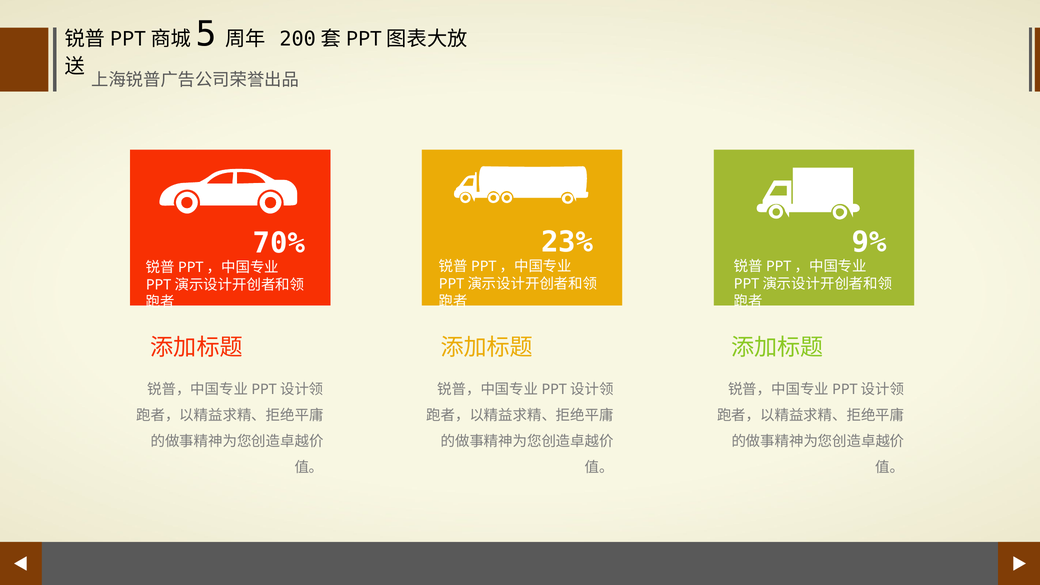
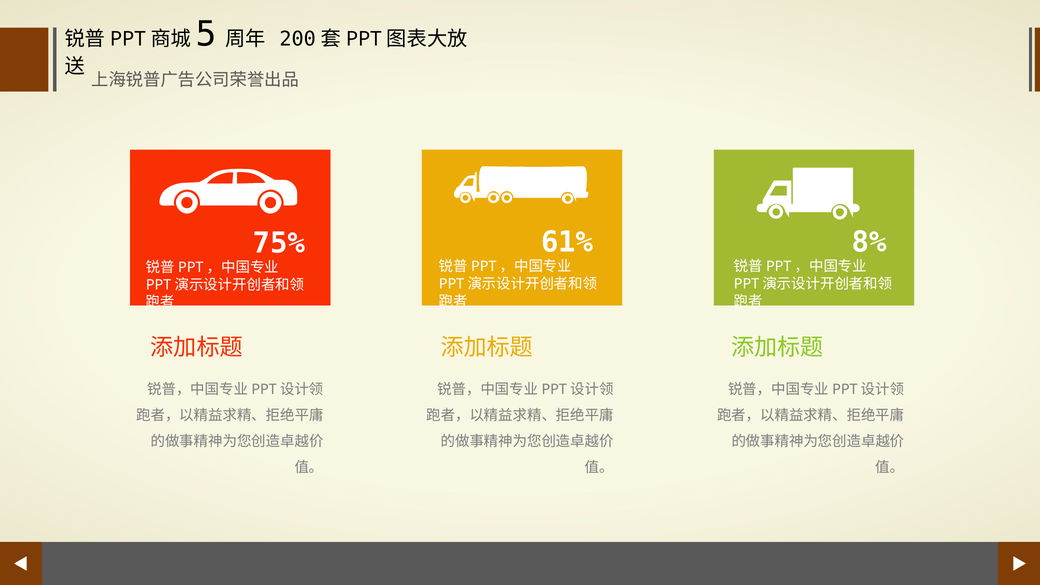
23%: 23% -> 61%
9%: 9% -> 8%
70%: 70% -> 75%
